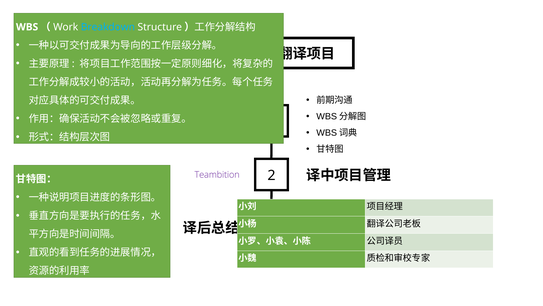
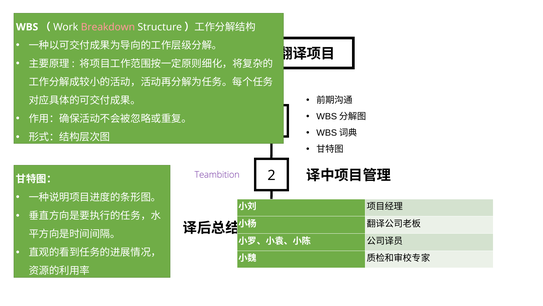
Breakdown colour: light blue -> pink
